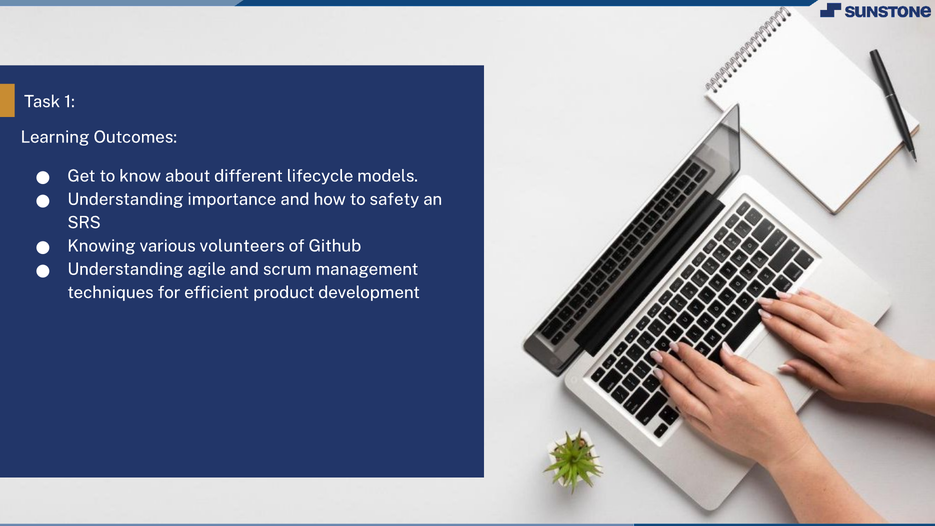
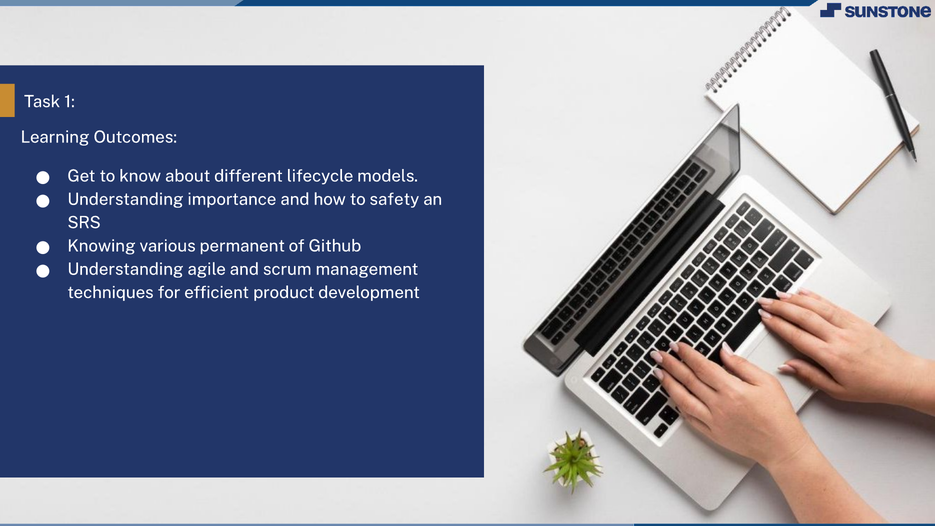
volunteers: volunteers -> permanent
